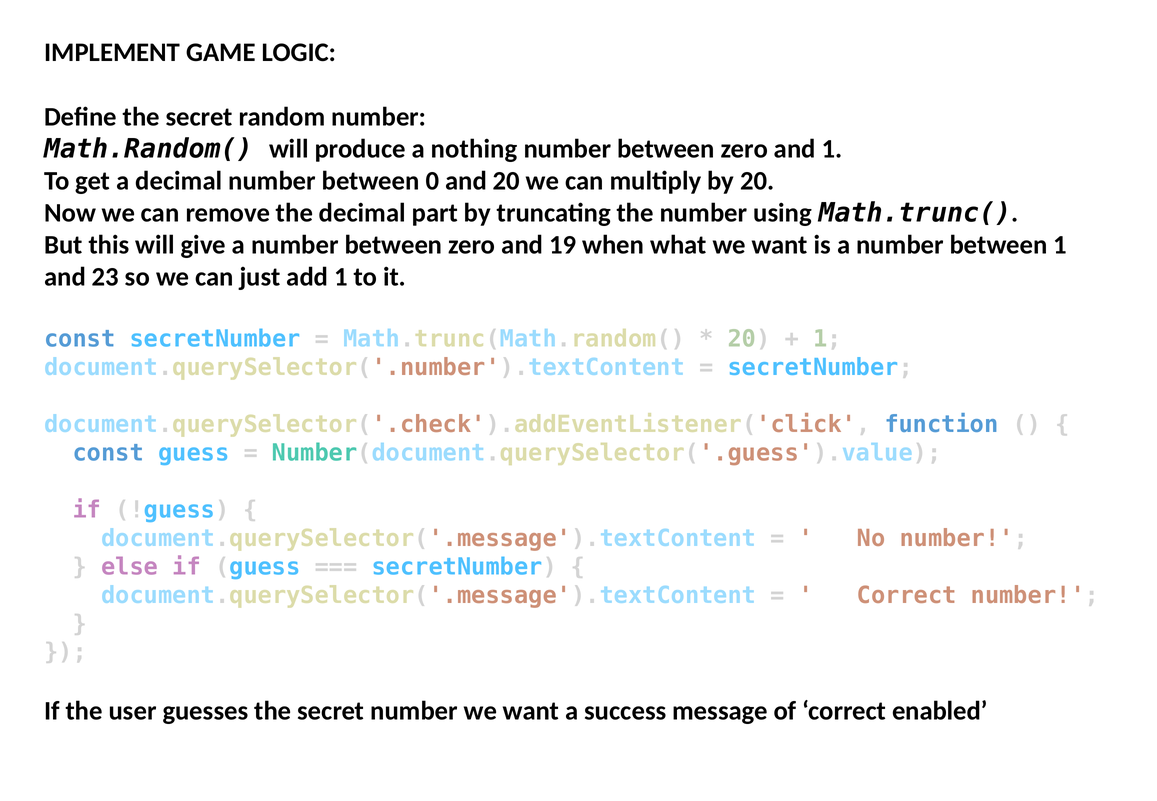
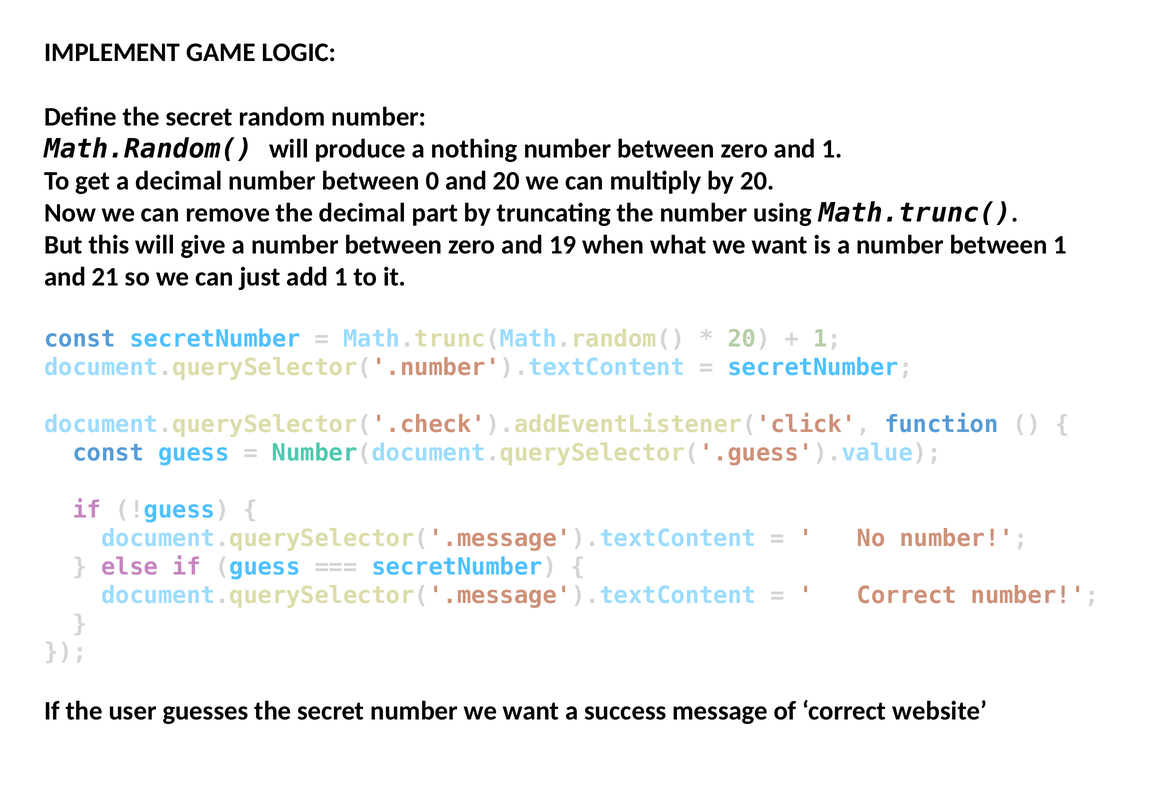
23: 23 -> 21
enabled: enabled -> website
